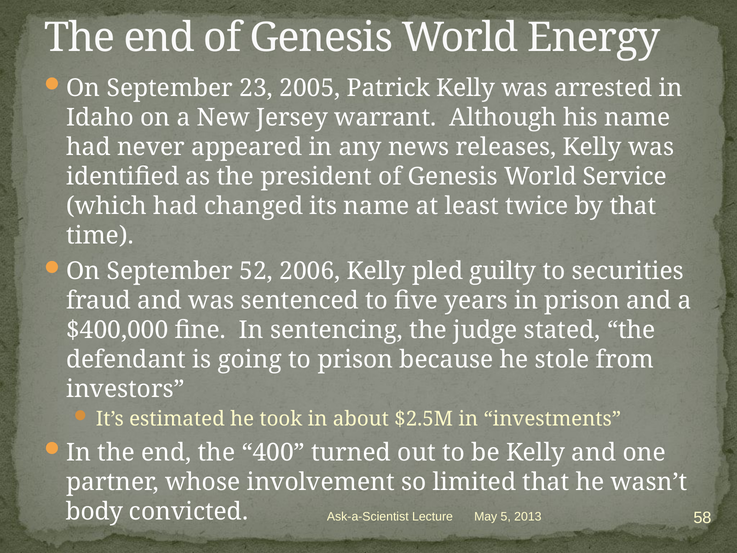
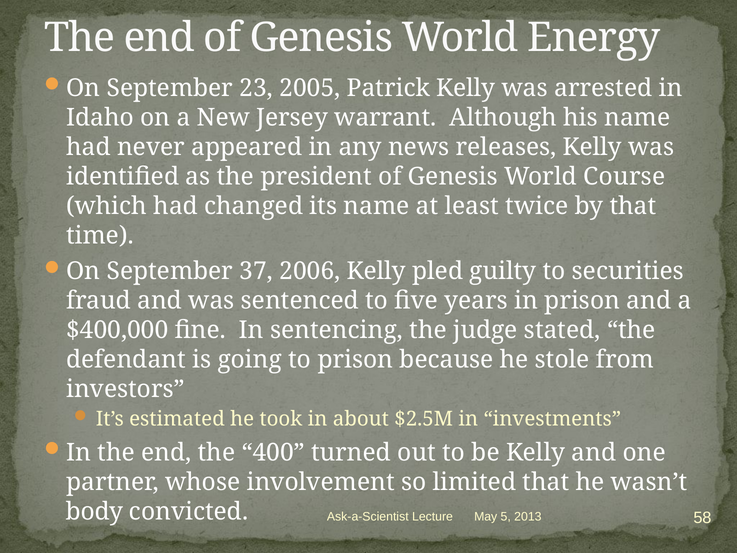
Service: Service -> Course
52: 52 -> 37
